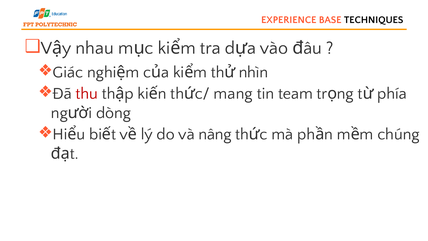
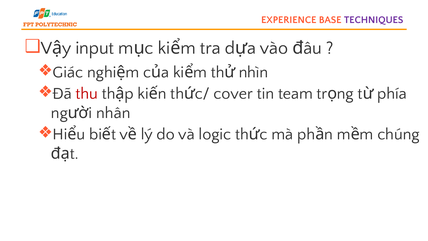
TECHNIQUES colour: black -> purple
nhau: nhau -> input
mang: mang -> cover
dòng: dòng -> nhân
nâng: nâng -> logic
